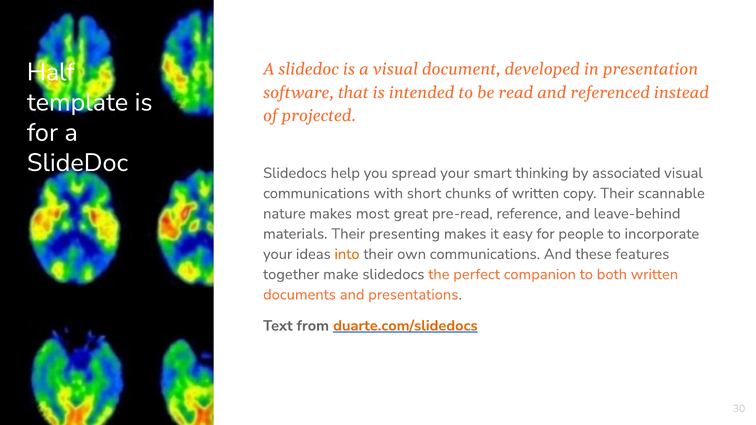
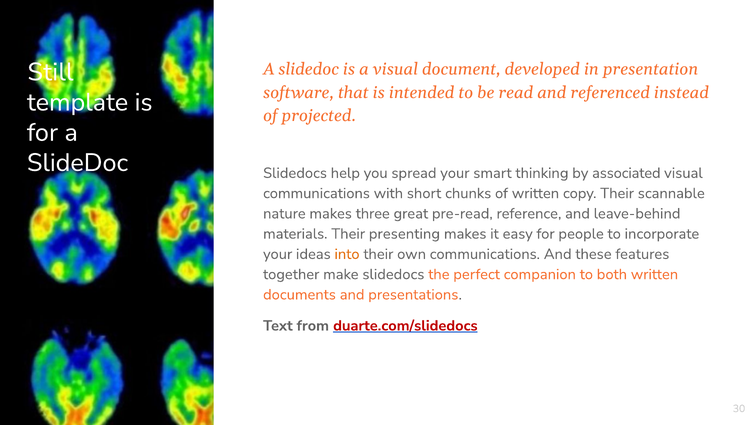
Half: Half -> Still
most: most -> three
duarte.com/slidedocs colour: orange -> red
